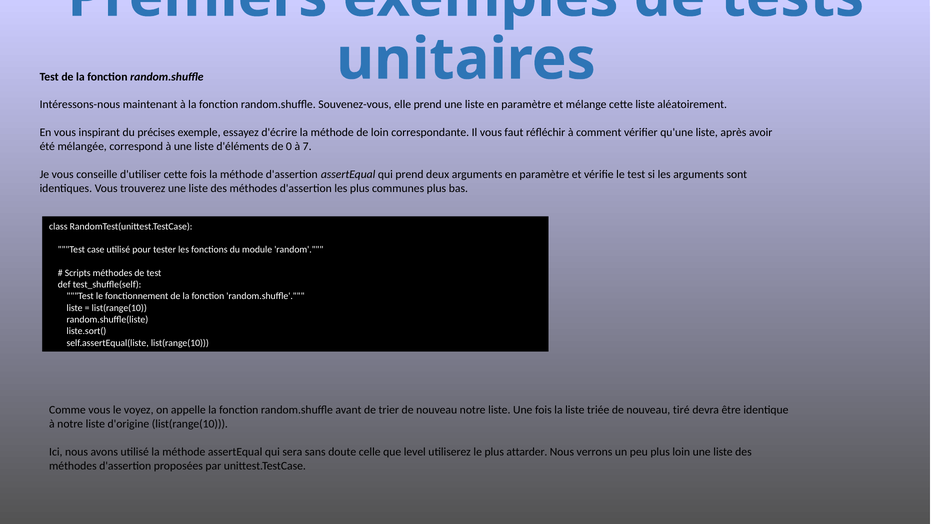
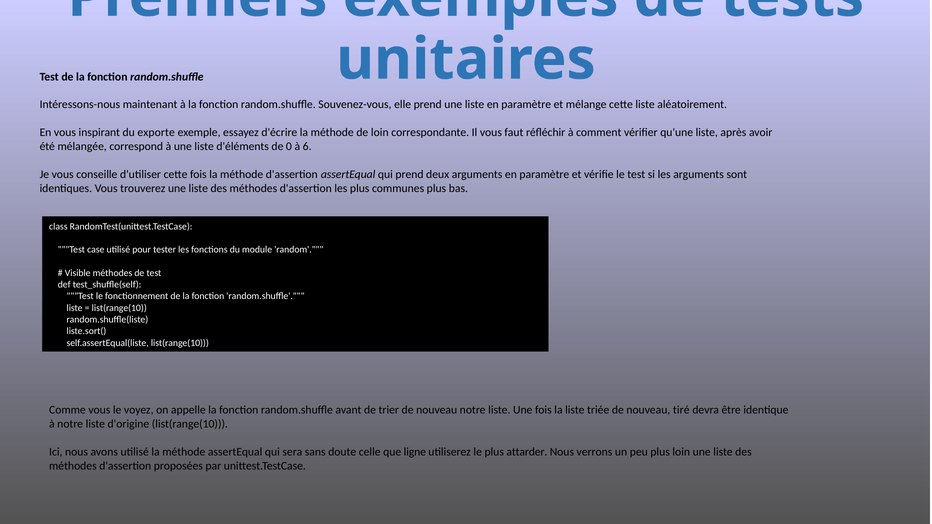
précises: précises -> exporte
7: 7 -> 6
Scripts: Scripts -> Visible
level: level -> ligne
